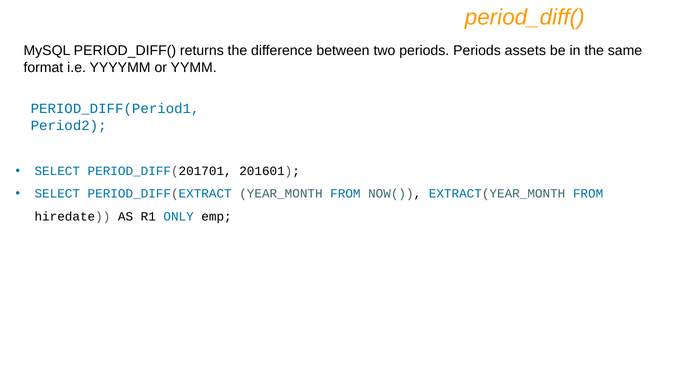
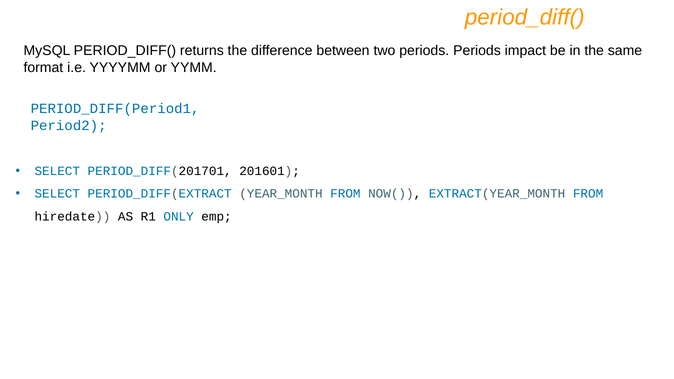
assets: assets -> impact
